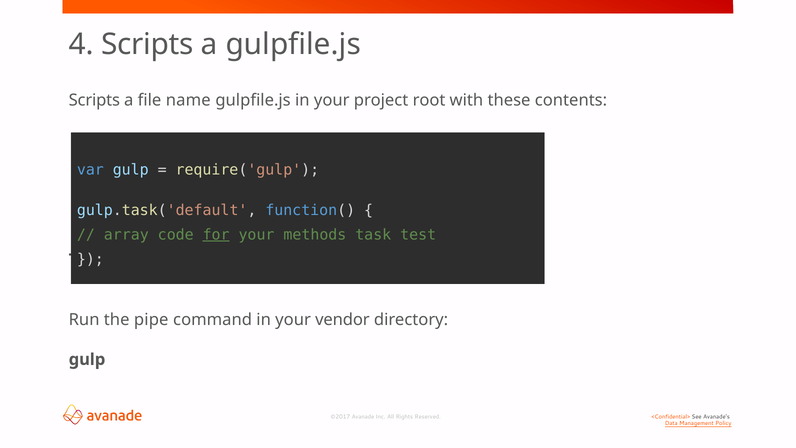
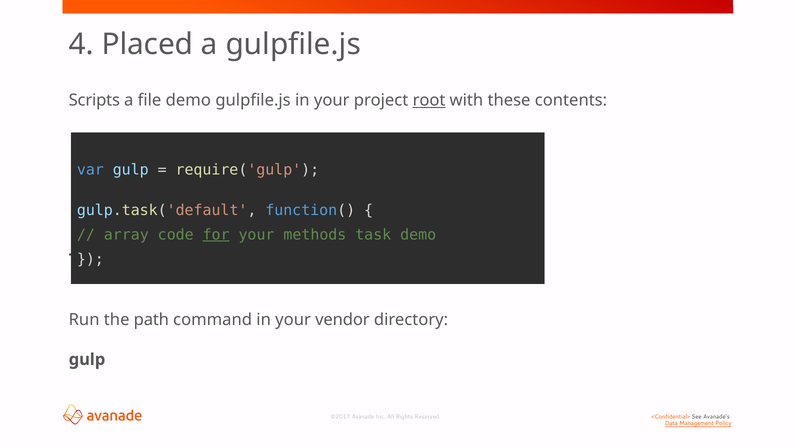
4 Scripts: Scripts -> Placed
file name: name -> demo
root underline: none -> present
task test: test -> demo
pipe: pipe -> path
